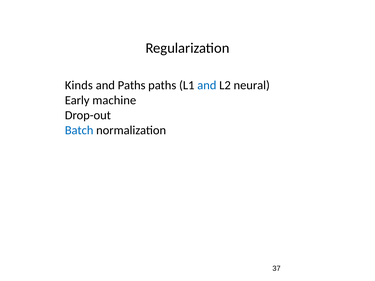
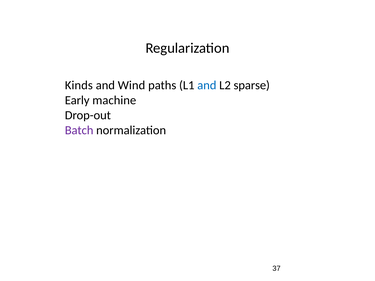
and Paths: Paths -> Wind
neural: neural -> sparse
Batch colour: blue -> purple
